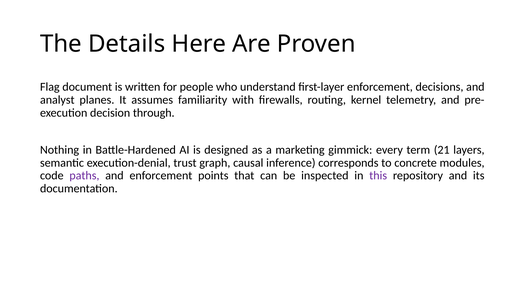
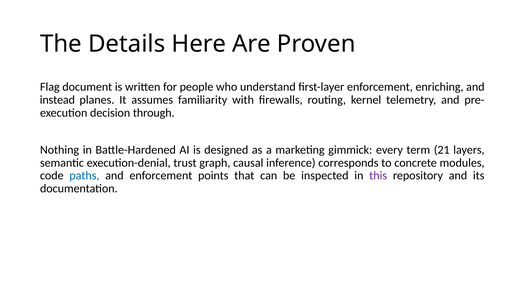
decisions: decisions -> enriching
analyst: analyst -> instead
paths colour: purple -> blue
